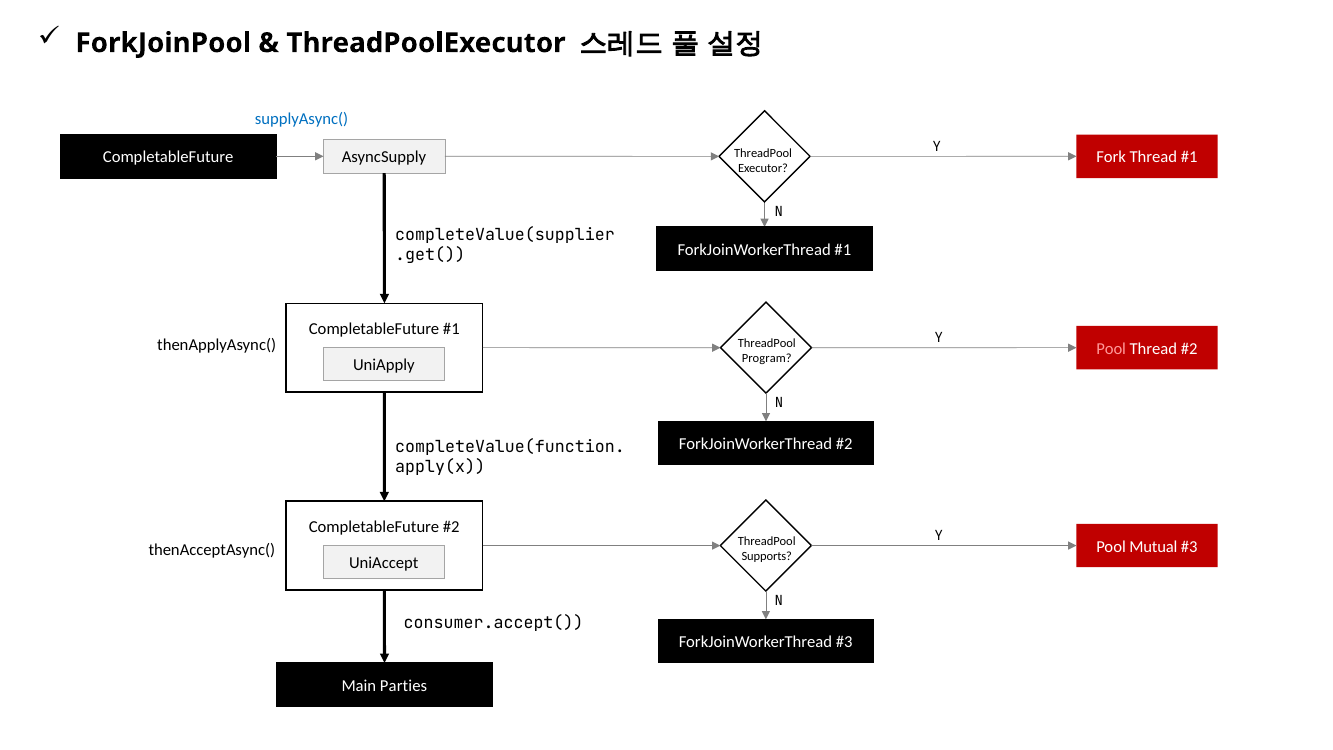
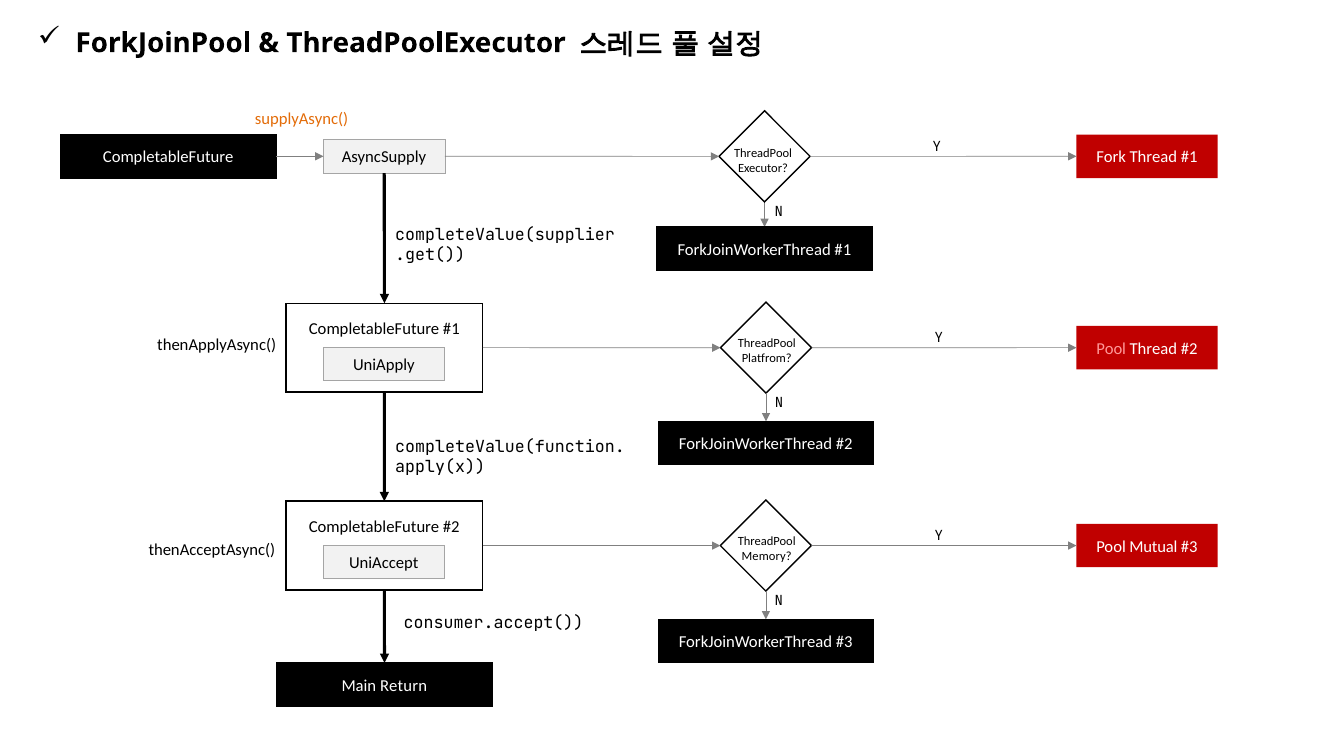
supplyAsync( colour: blue -> orange
Program: Program -> Platfrom
Supports: Supports -> Memory
Parties: Parties -> Return
